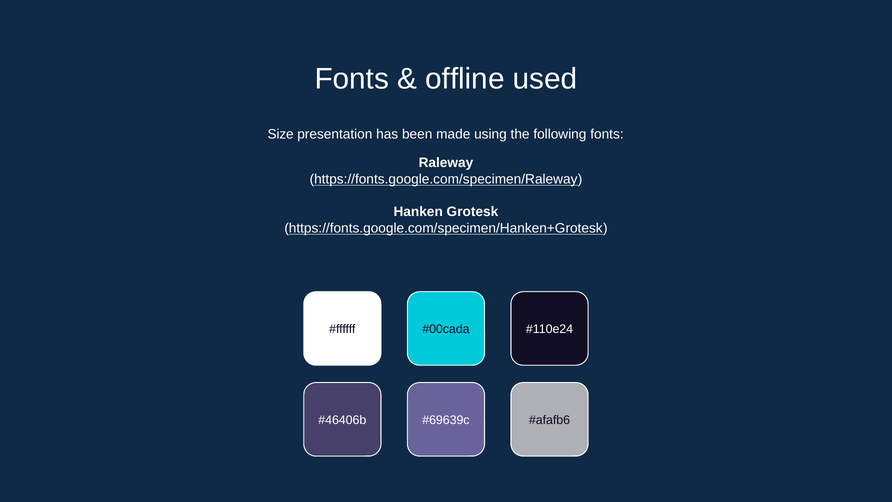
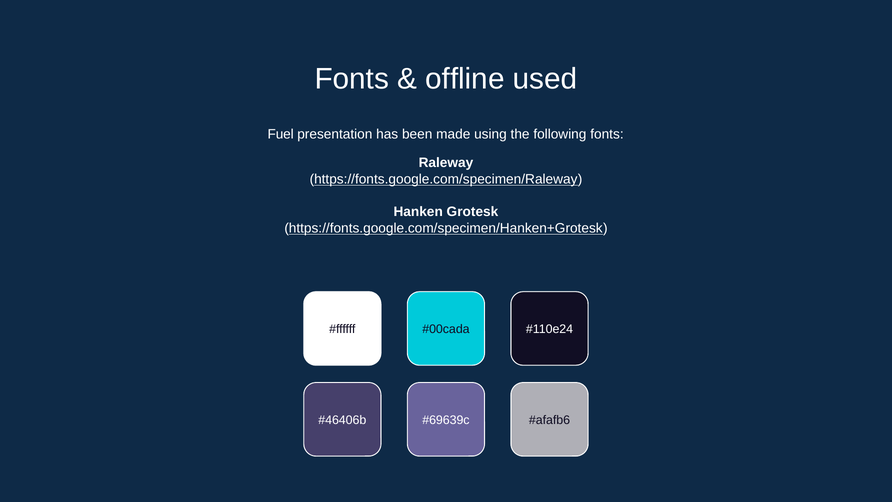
Size: Size -> Fuel
